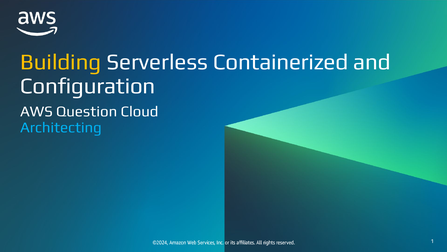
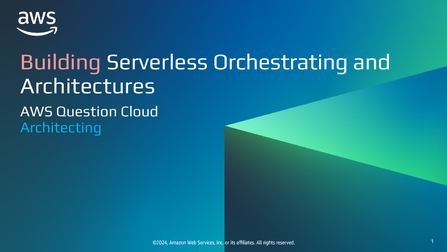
Building colour: yellow -> pink
Containerized: Containerized -> Orchestrating
Configuration: Configuration -> Architectures
